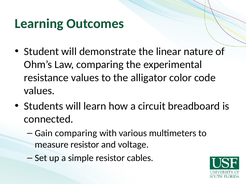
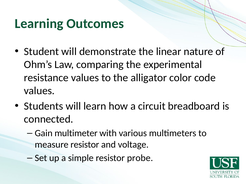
Gain comparing: comparing -> multimeter
cables: cables -> probe
